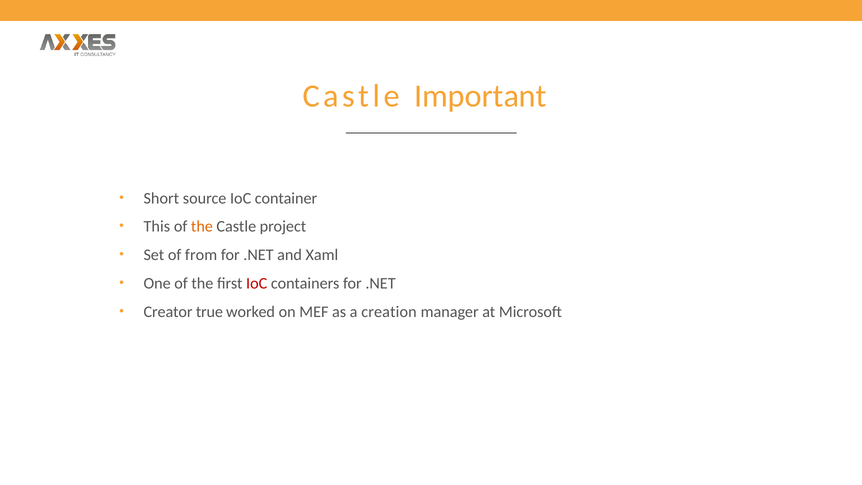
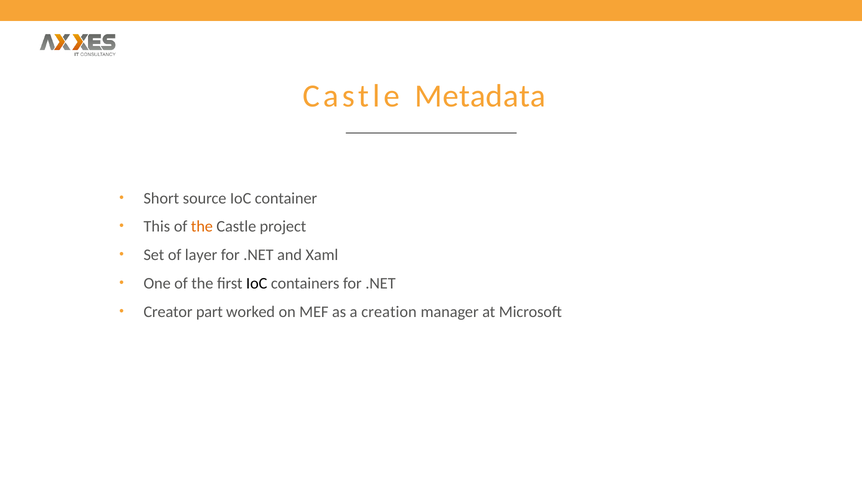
Important: Important -> Metadata
from: from -> layer
IoC at (257, 283) colour: red -> black
true: true -> part
